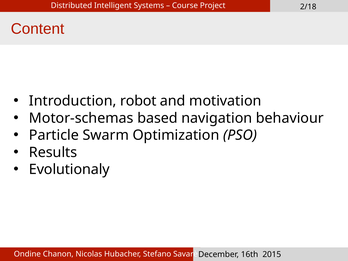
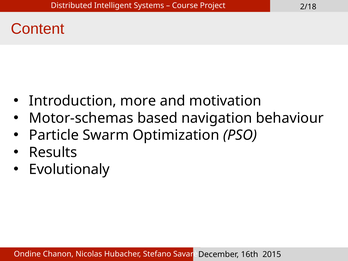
robot: robot -> more
